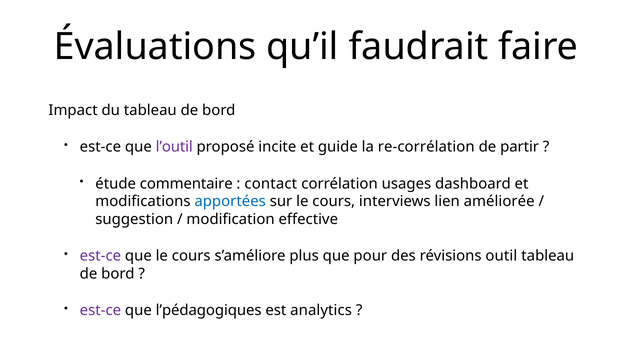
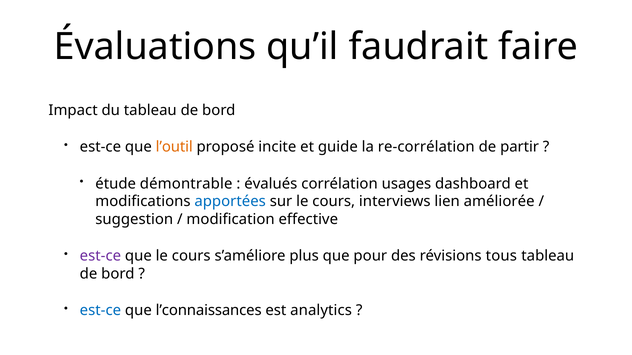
l’outil colour: purple -> orange
commentaire: commentaire -> démontrable
contact: contact -> évalués
outil: outil -> tous
est-ce at (100, 311) colour: purple -> blue
l’pédagogiques: l’pédagogiques -> l’connaissances
